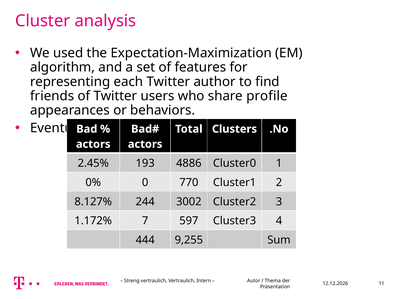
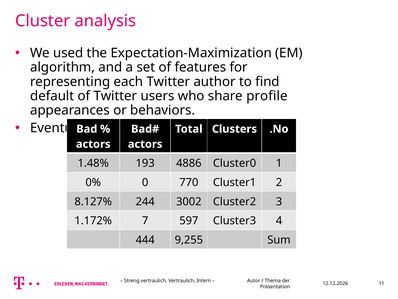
friends: friends -> default
2.45%: 2.45% -> 1.48%
